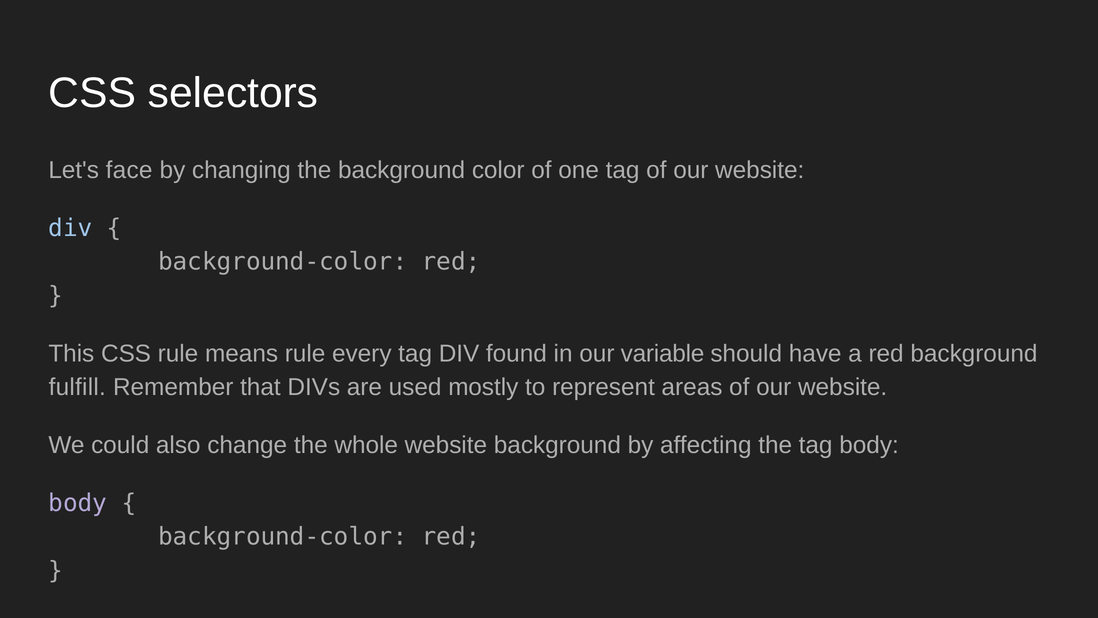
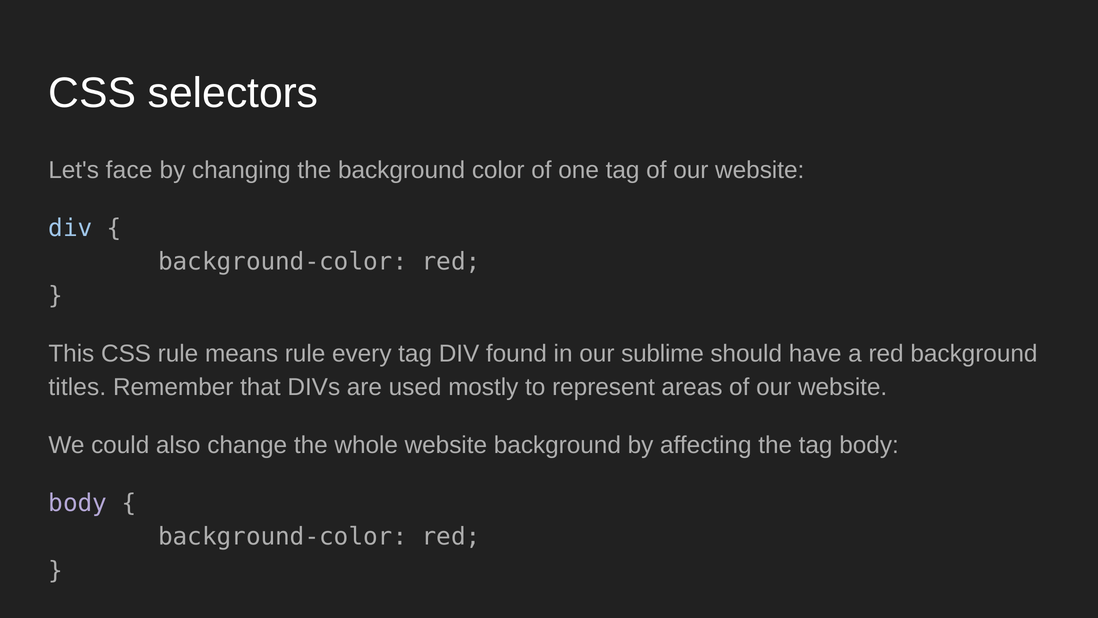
variable: variable -> sublime
fulfill: fulfill -> titles
